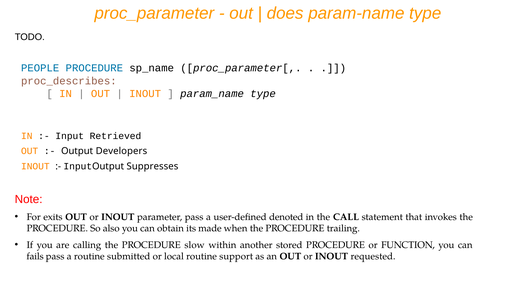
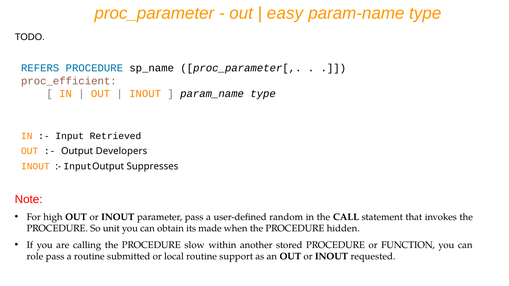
does: does -> easy
PEOPLE: PEOPLE -> REFERS
proc_describes: proc_describes -> proc_efficient
exits: exits -> high
denoted: denoted -> random
also: also -> unit
trailing: trailing -> hidden
fails: fails -> role
